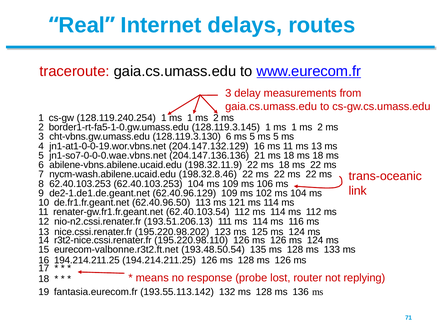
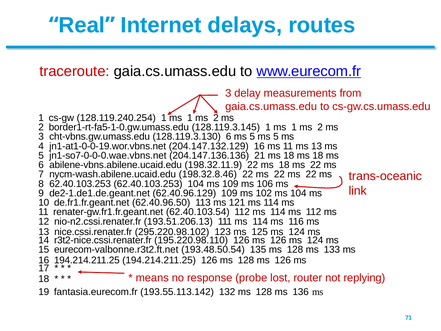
195.220.98.202: 195.220.98.202 -> 295.220.98.102
